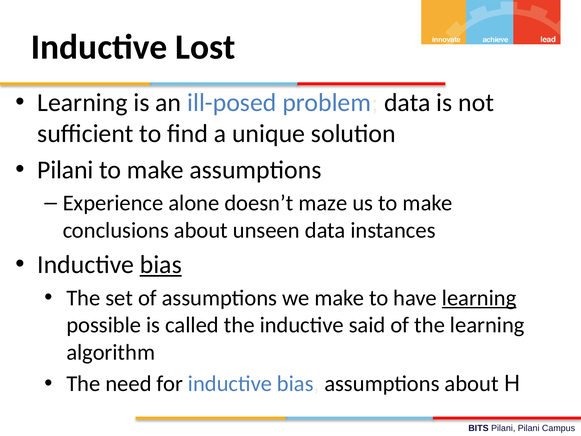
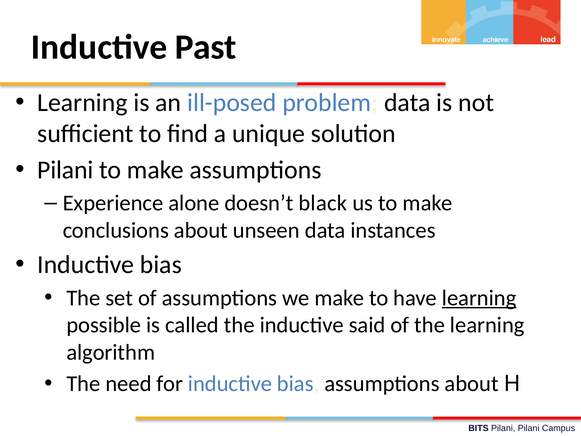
Lost: Lost -> Past
maze: maze -> black
bias at (161, 265) underline: present -> none
